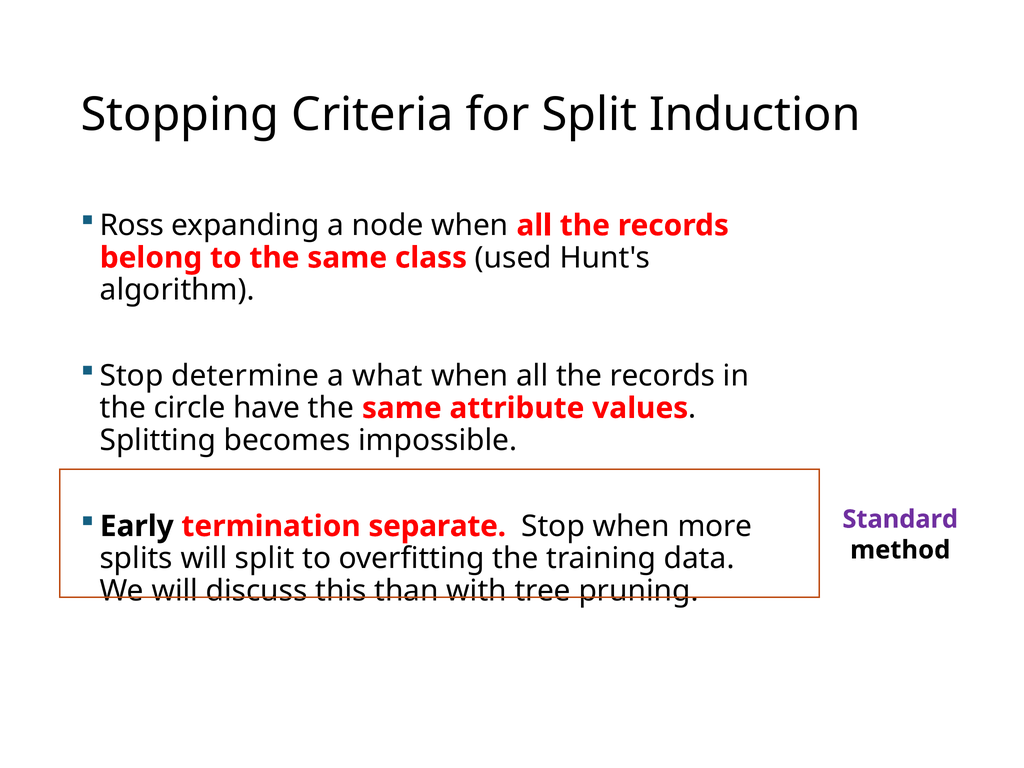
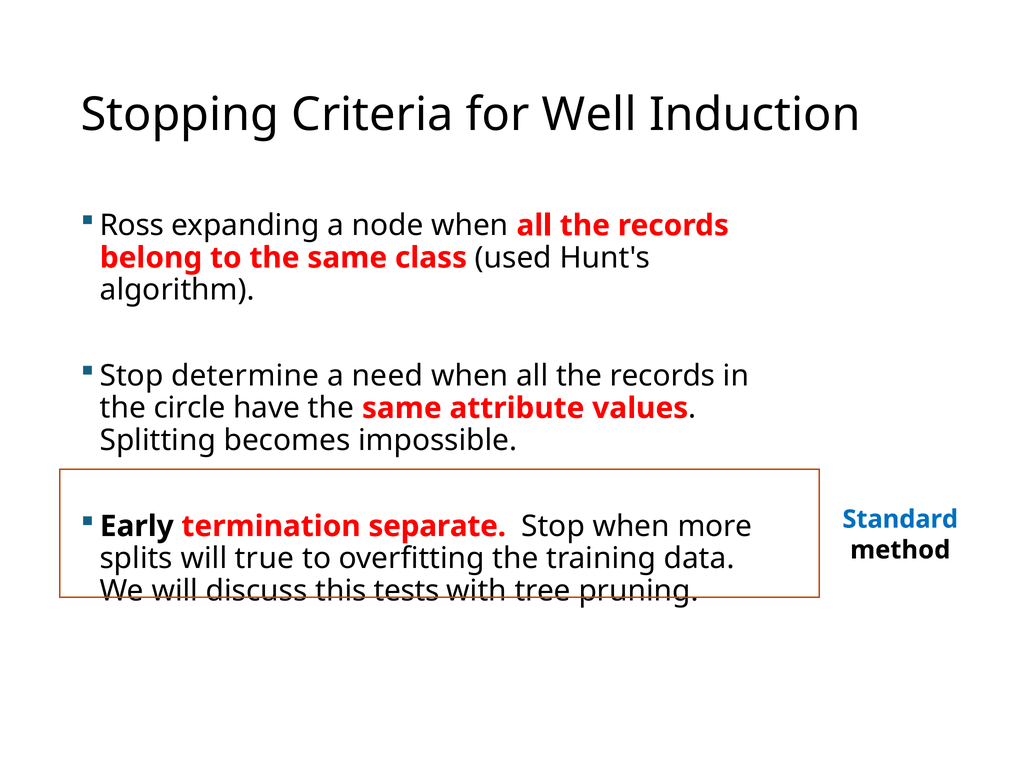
for Split: Split -> Well
what: what -> need
Standard colour: purple -> blue
will split: split -> true
than: than -> tests
